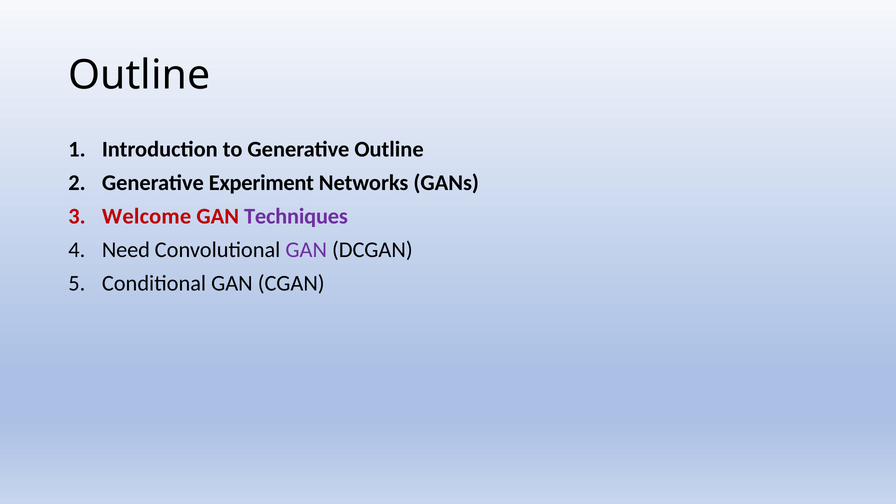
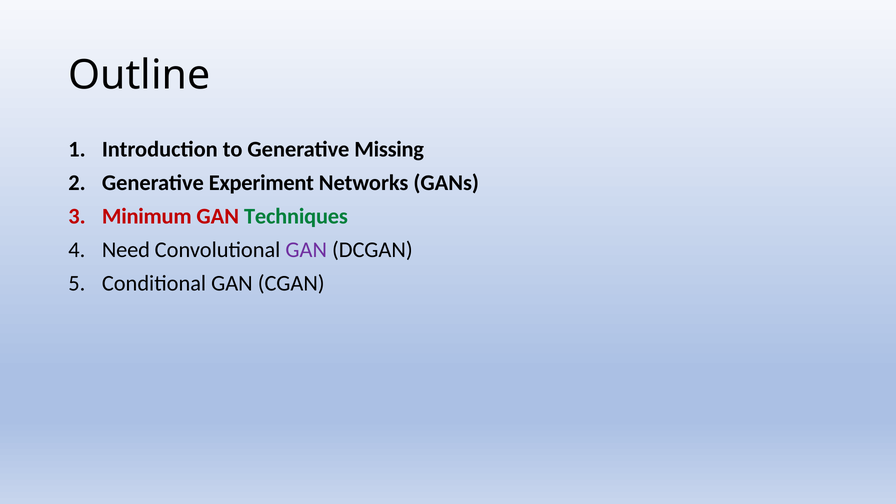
Generative Outline: Outline -> Missing
Welcome: Welcome -> Minimum
Techniques colour: purple -> green
